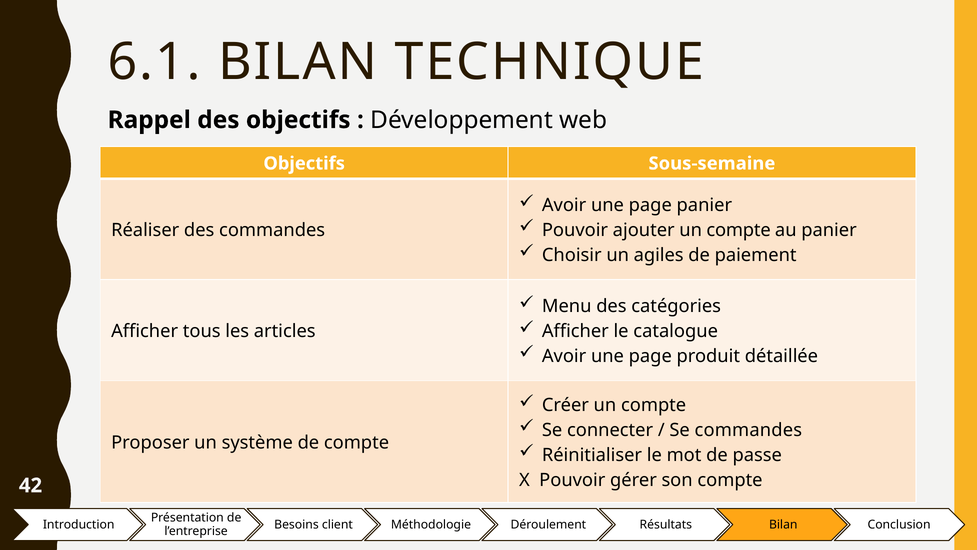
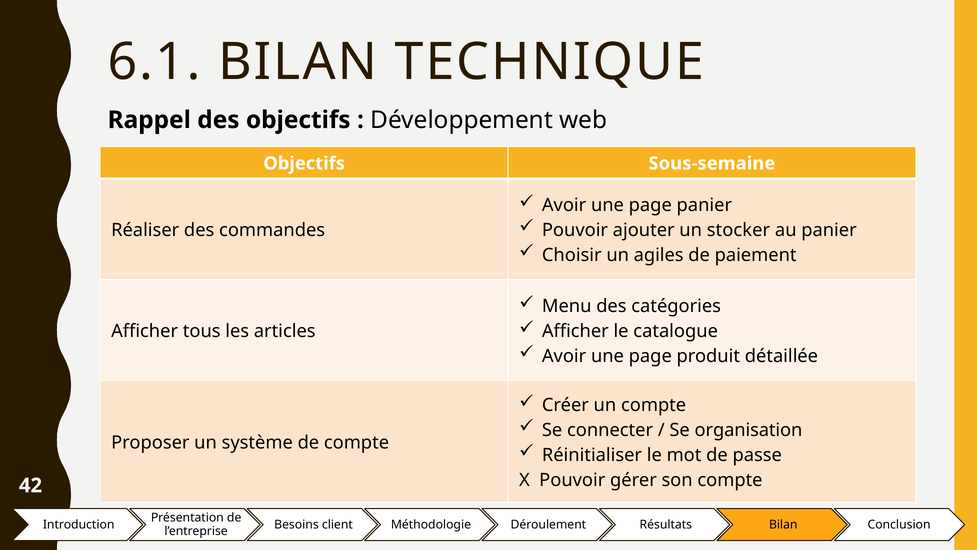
ajouter un compte: compte -> stocker
Se commandes: commandes -> organisation
